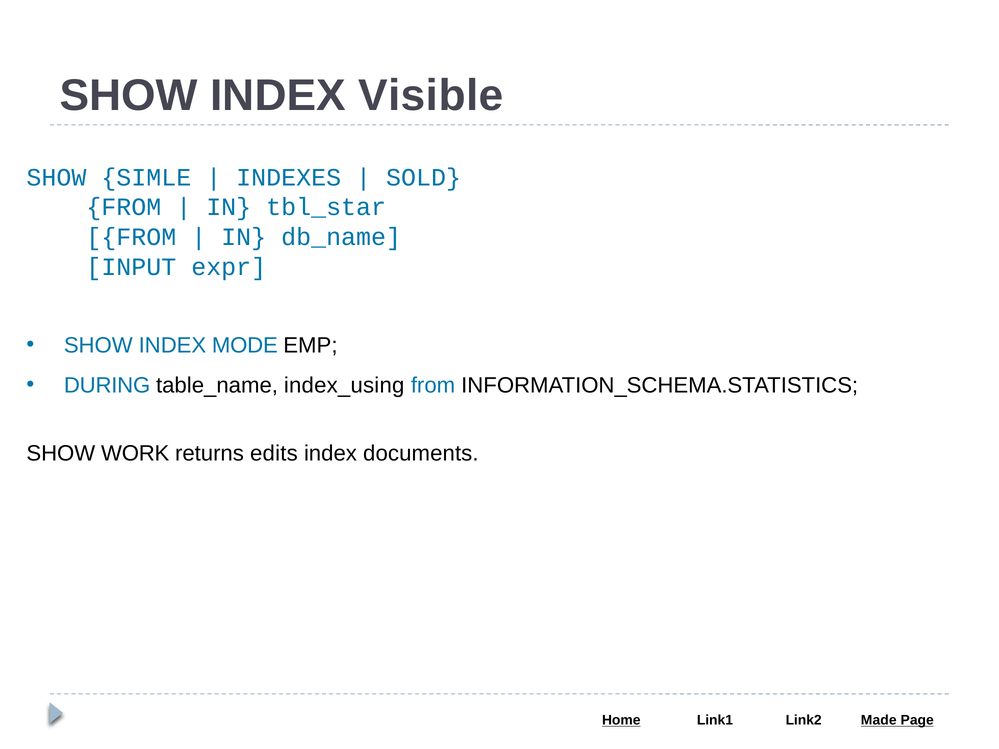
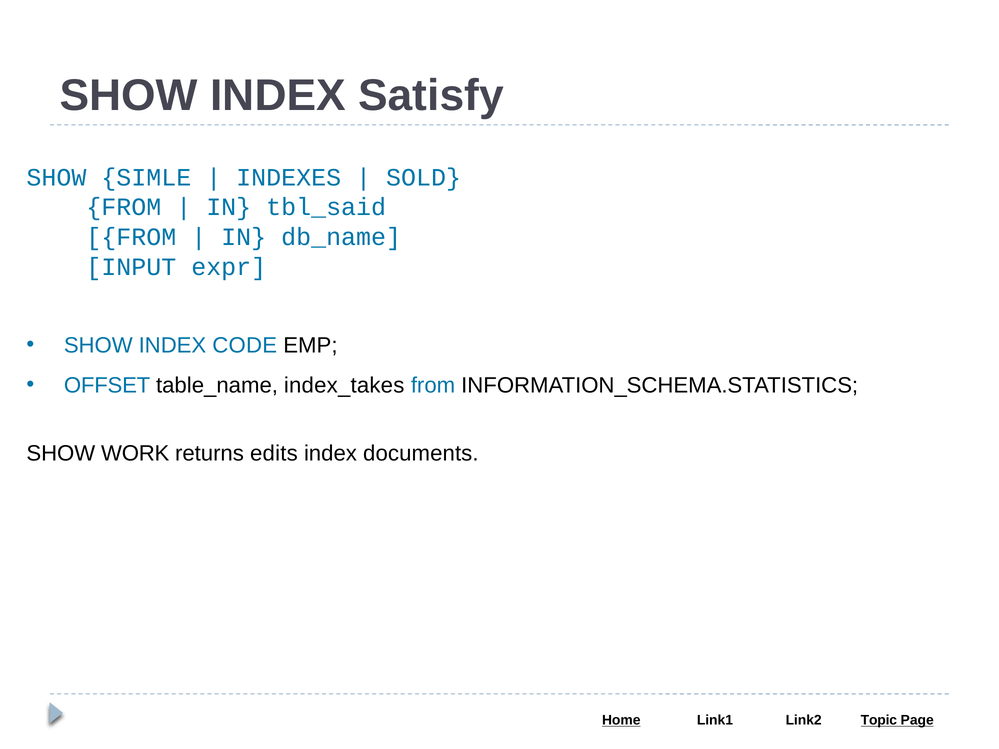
Visible: Visible -> Satisfy
tbl_star: tbl_star -> tbl_said
MODE: MODE -> CODE
DURING: DURING -> OFFSET
index_using: index_using -> index_takes
Made: Made -> Topic
